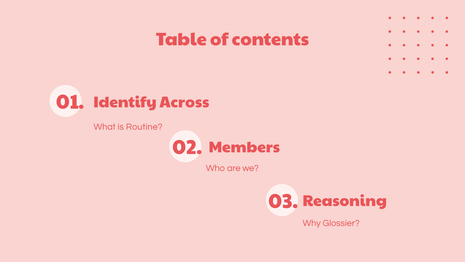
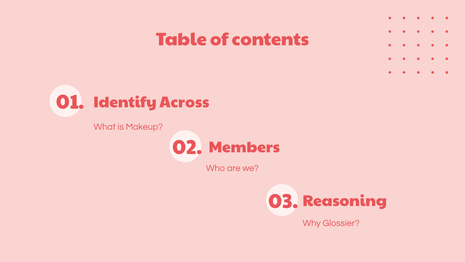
Routine: Routine -> Makeup
